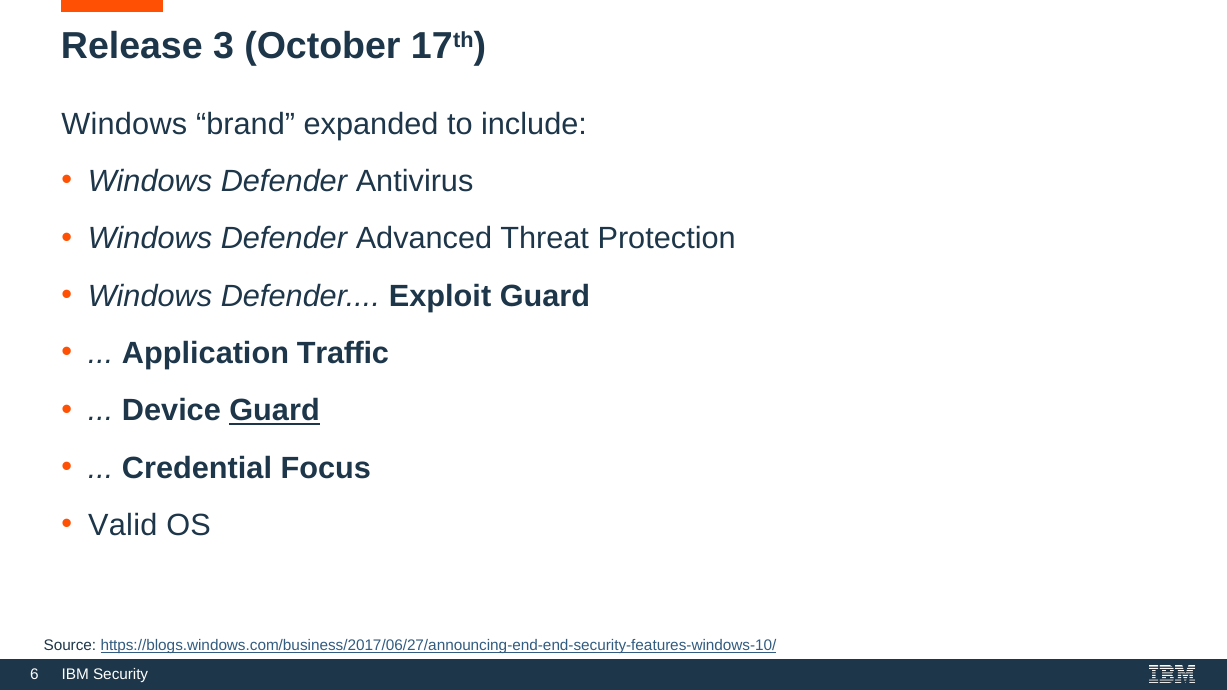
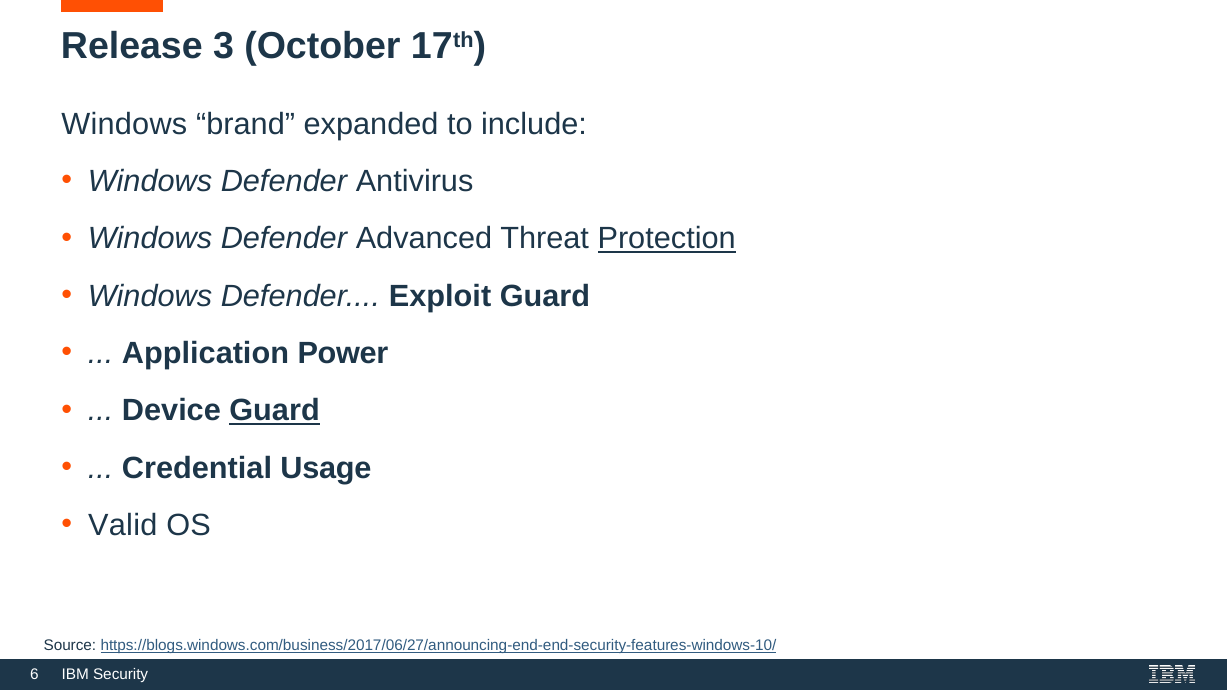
Protection underline: none -> present
Traffic: Traffic -> Power
Focus: Focus -> Usage
